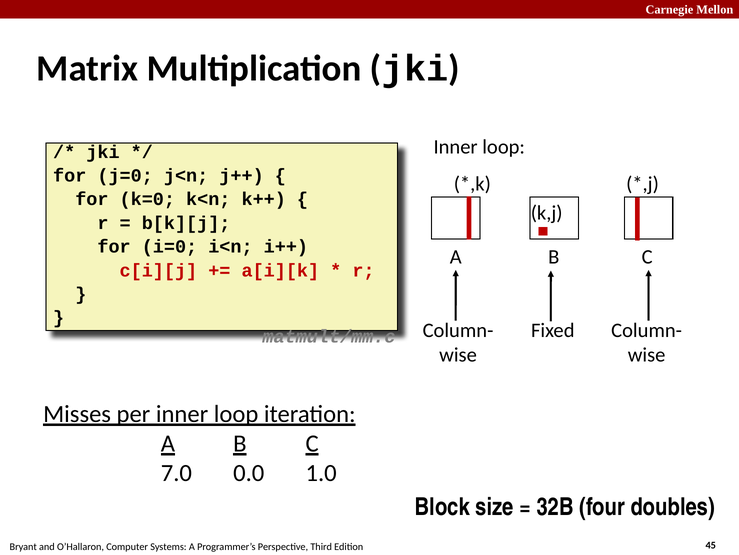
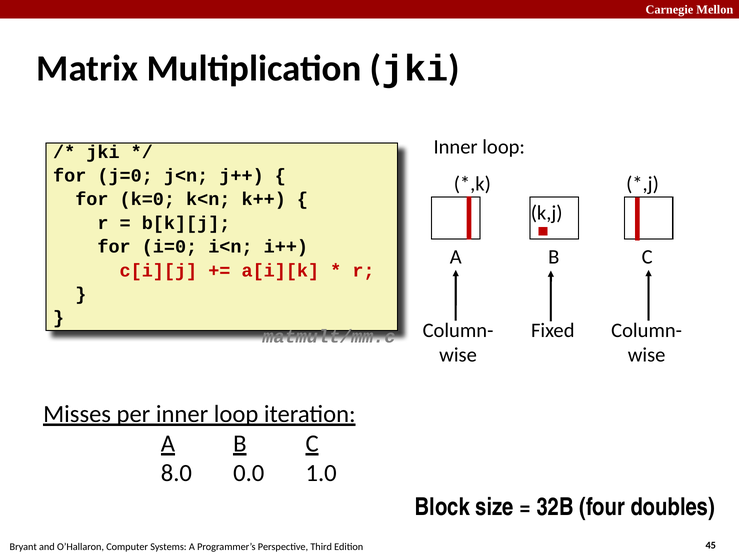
7.0: 7.0 -> 8.0
